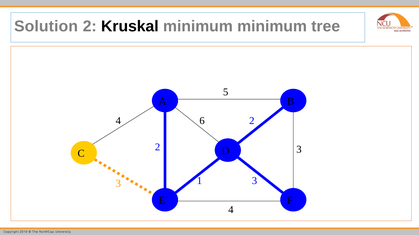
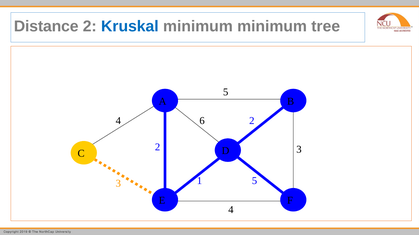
Solution: Solution -> Distance
Kruskal colour: black -> blue
1 3: 3 -> 5
